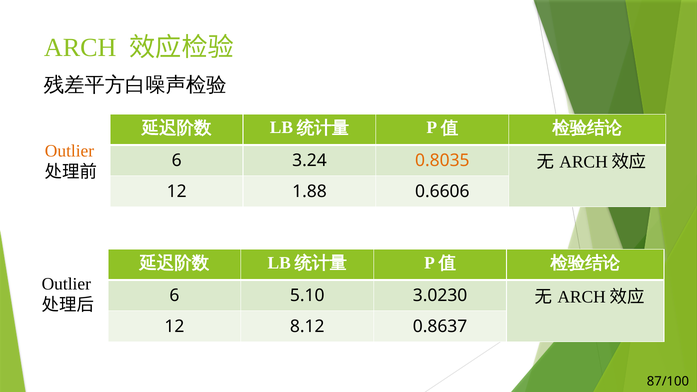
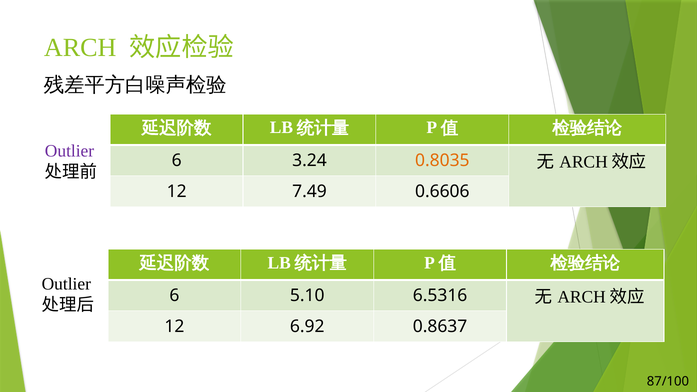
Outlier at (69, 151) colour: orange -> purple
1.88: 1.88 -> 7.49
3.0230: 3.0230 -> 6.5316
8.12: 8.12 -> 6.92
